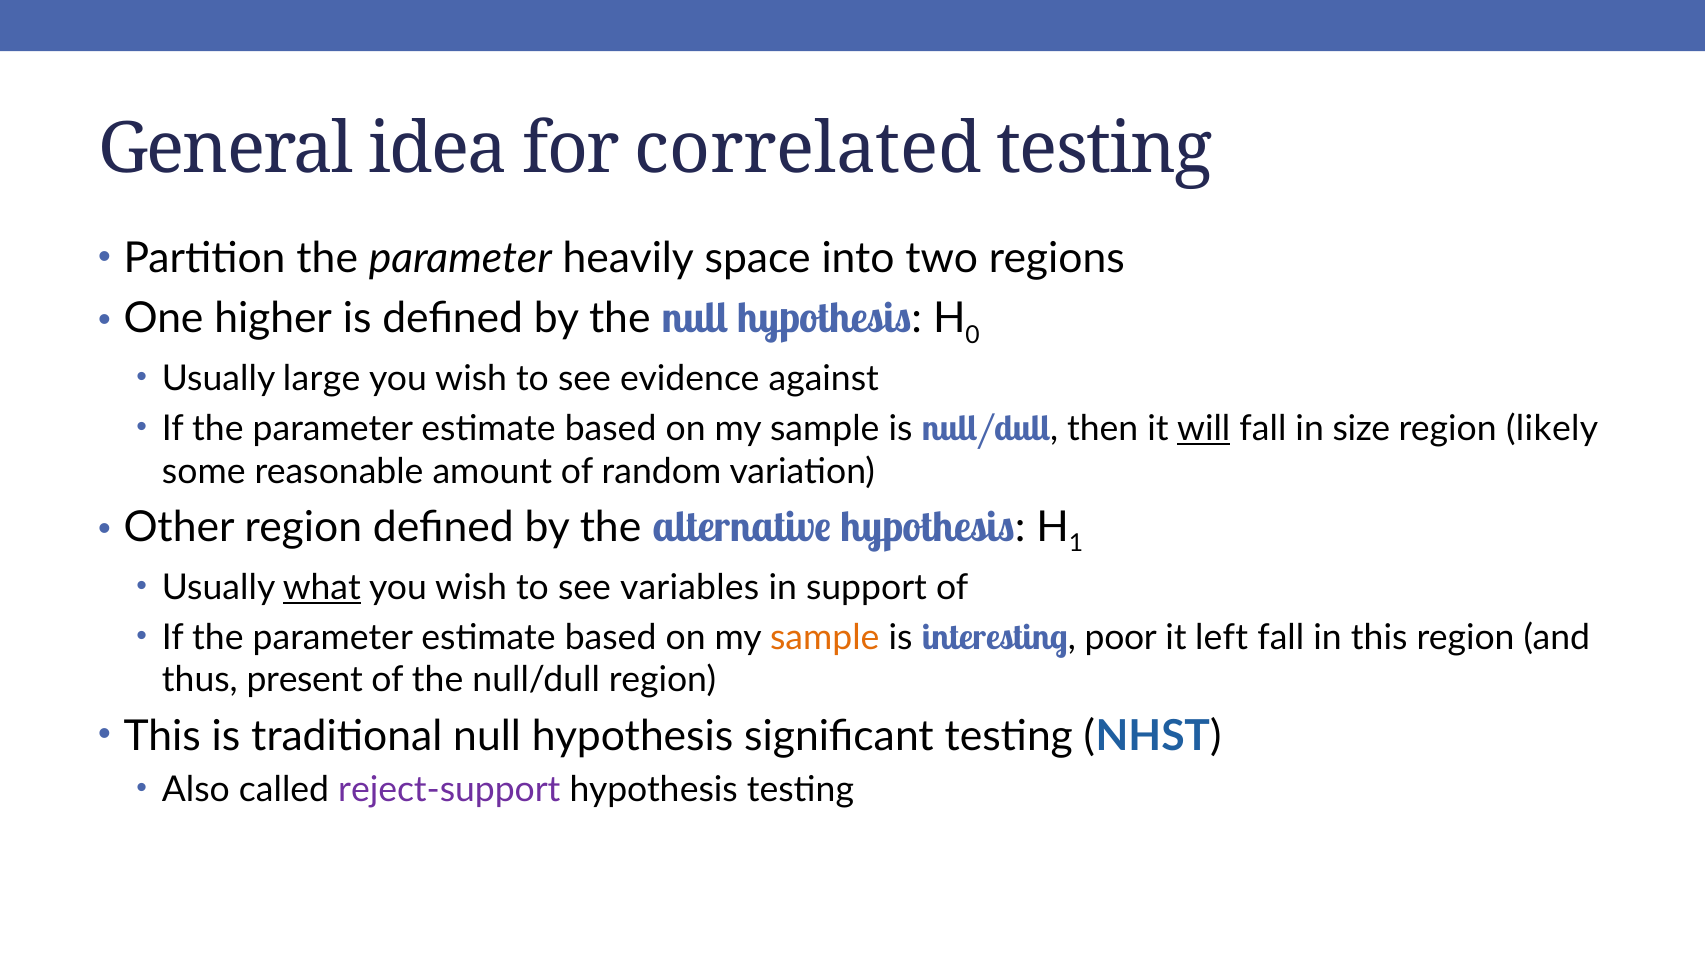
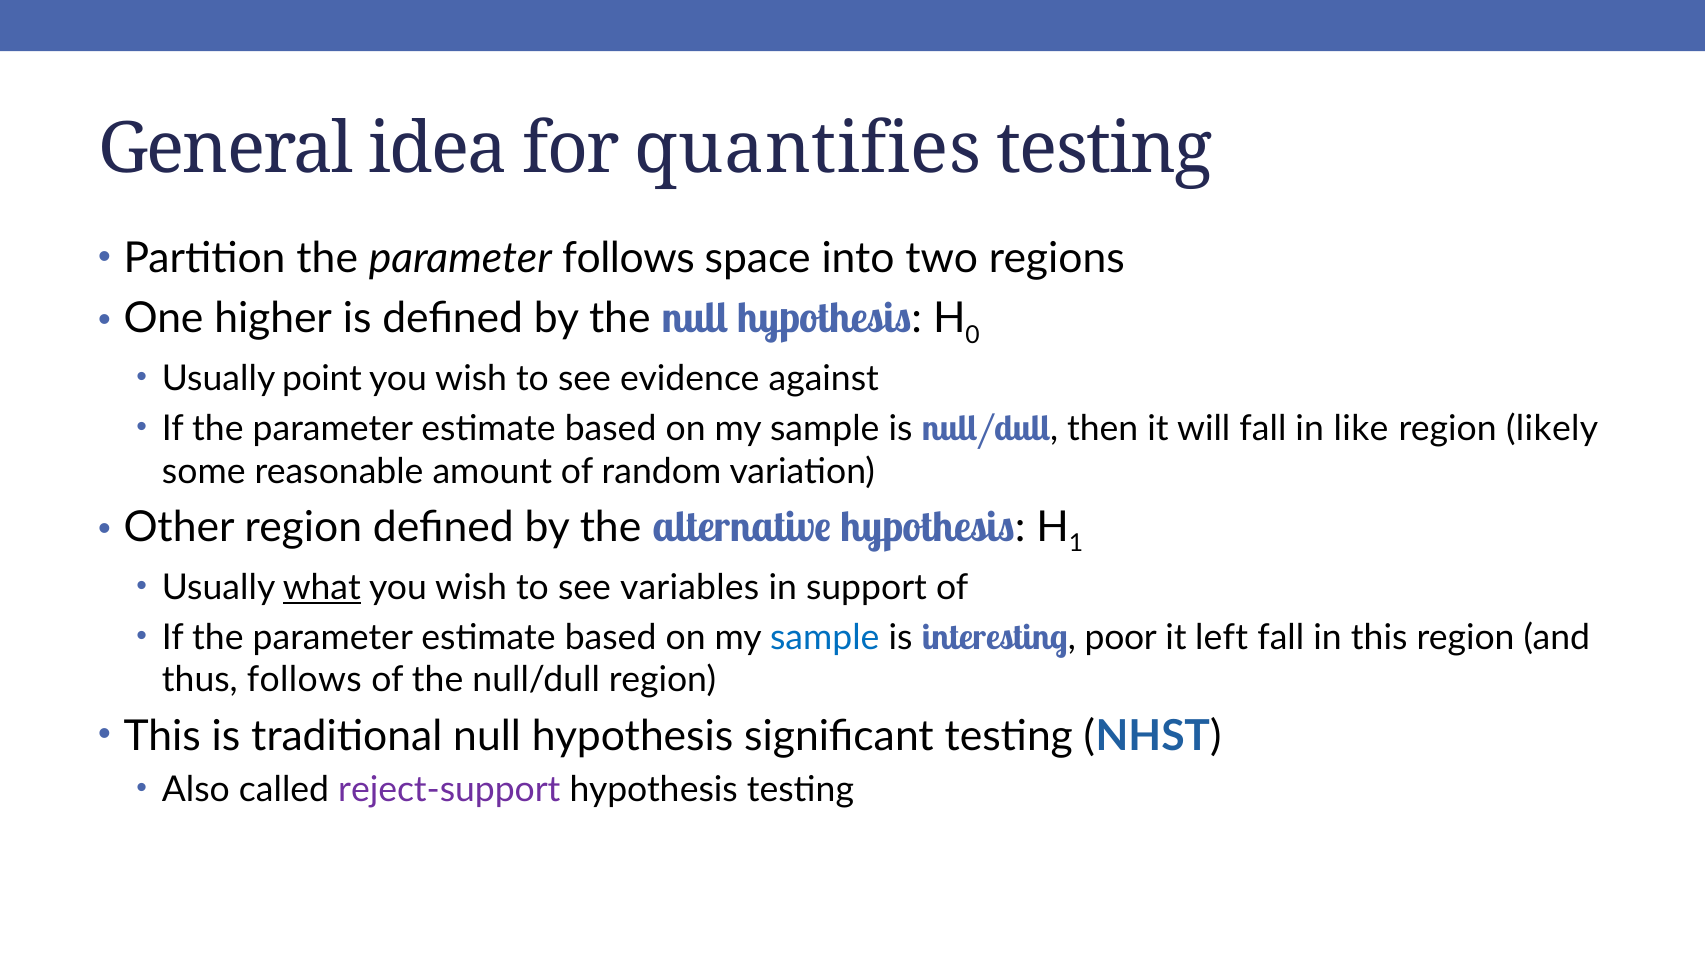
correlated: correlated -> quantifies
parameter heavily: heavily -> follows
large: large -> point
will underline: present -> none
size: size -> like
sample at (825, 638) colour: orange -> blue
thus present: present -> follows
